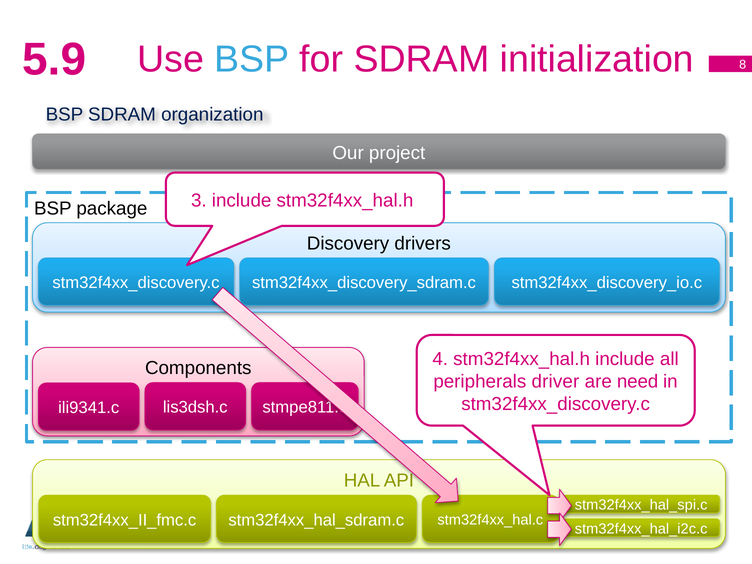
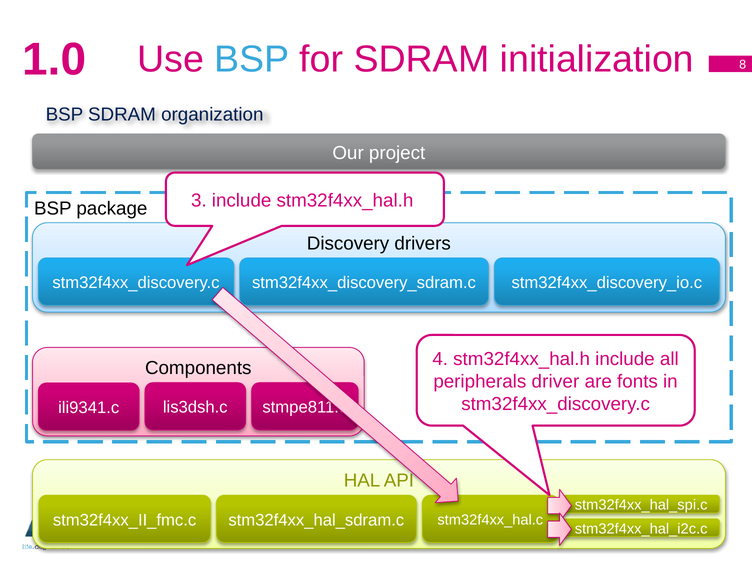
5.9: 5.9 -> 1.0
need: need -> fonts
